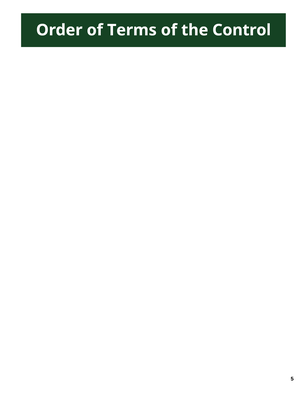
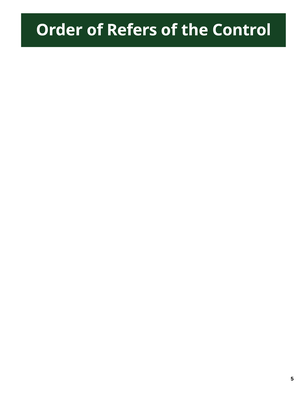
Terms: Terms -> Refers
